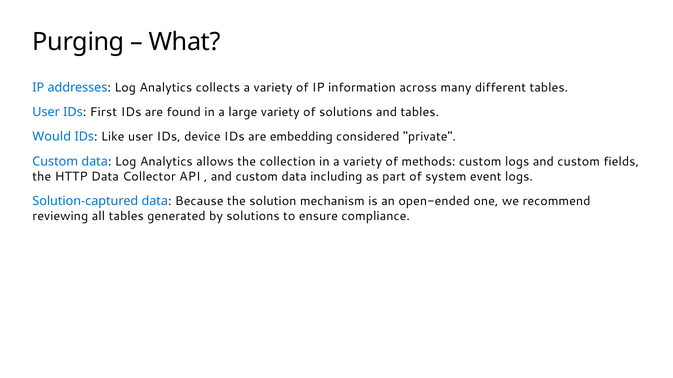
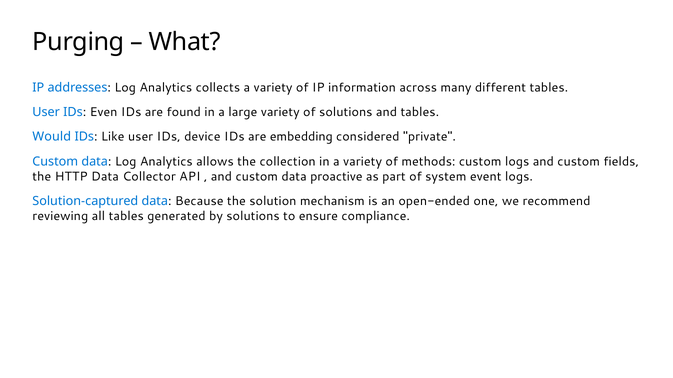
First: First -> Even
including: including -> proactive
